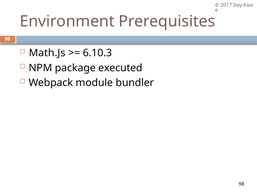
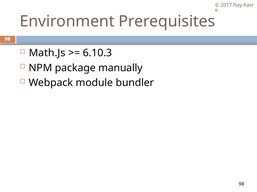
executed: executed -> manually
